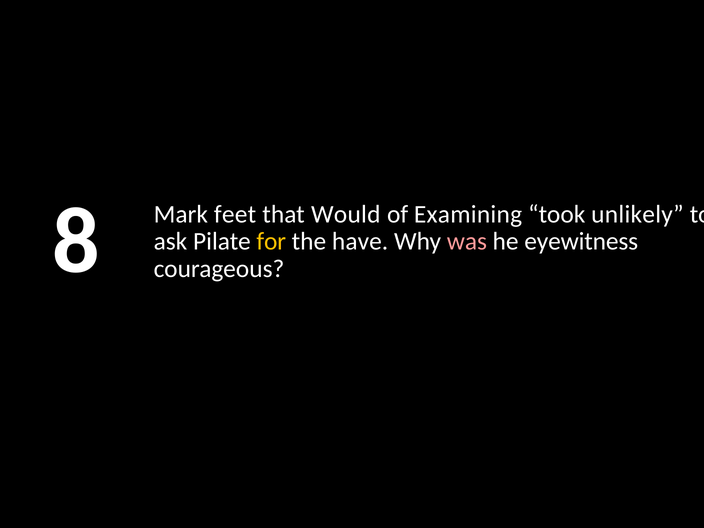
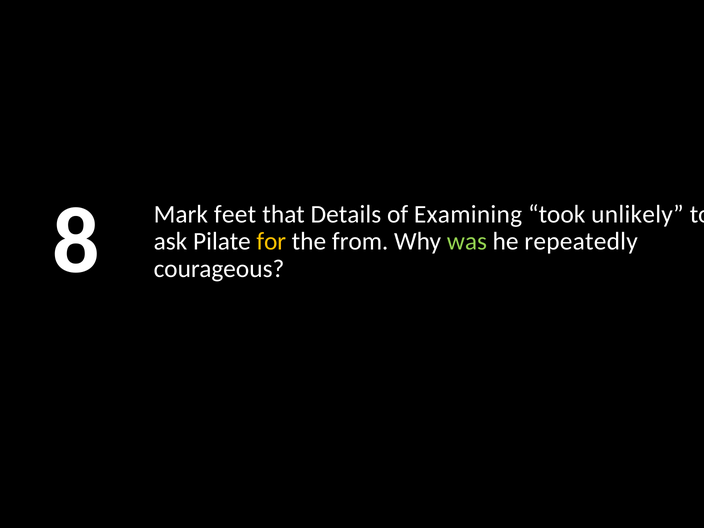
Would: Would -> Details
have: have -> from
was colour: pink -> light green
eyewitness: eyewitness -> repeatedly
